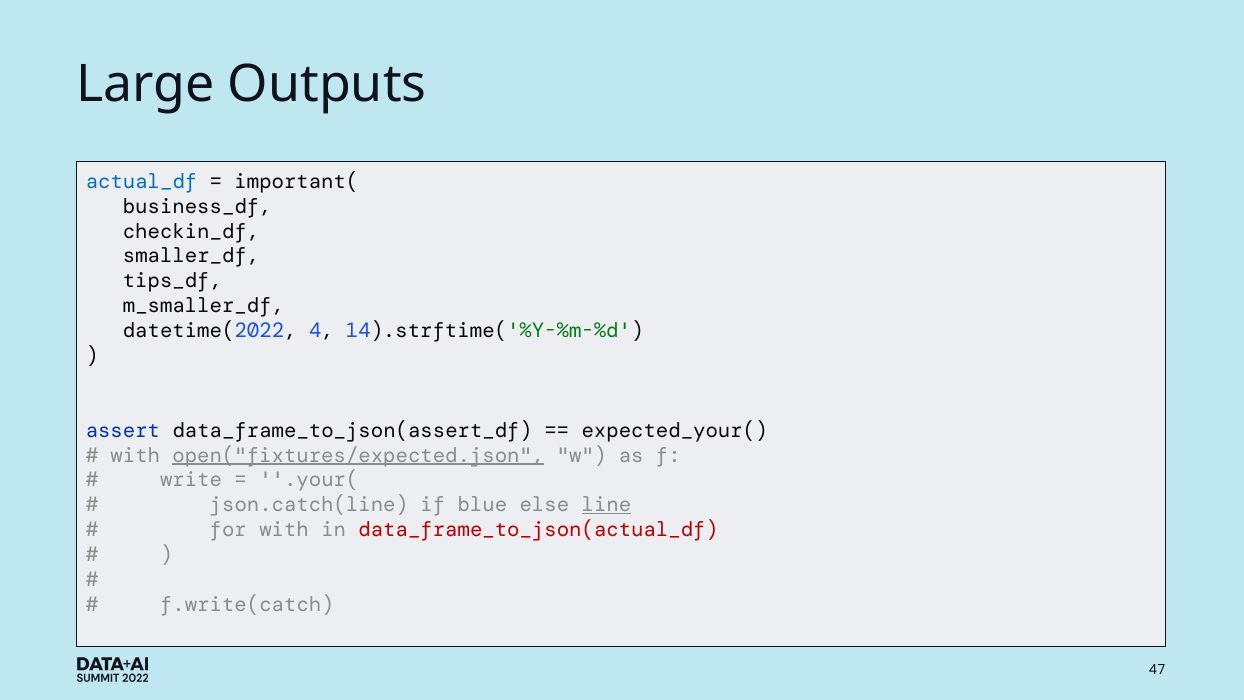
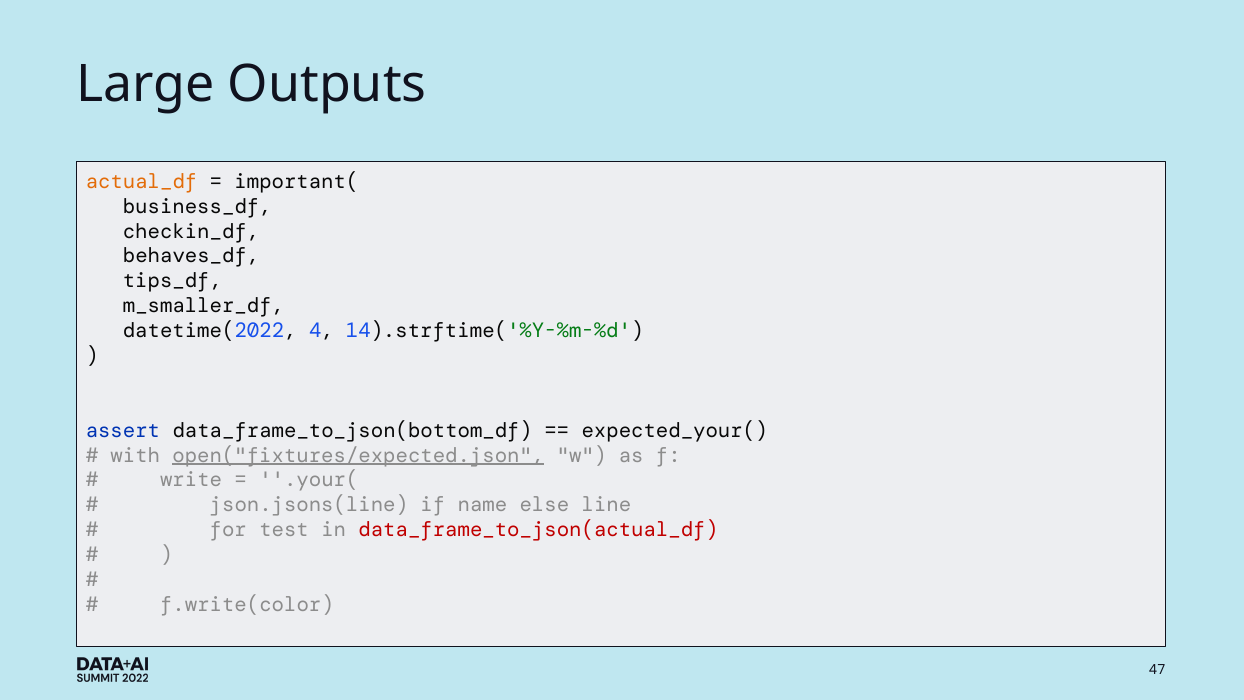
actual_df colour: blue -> orange
smaller_df: smaller_df -> behaves_df
data_frame_to_json(assert_df: data_frame_to_json(assert_df -> data_frame_to_json(bottom_df
json.catch(line: json.catch(line -> json.jsons(line
blue: blue -> name
line underline: present -> none
for with: with -> test
f.write(catch: f.write(catch -> f.write(color
